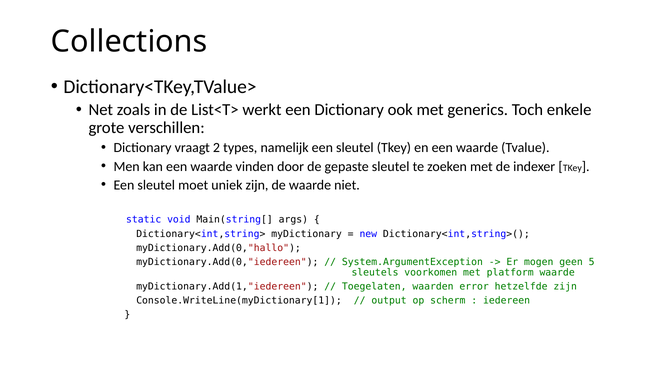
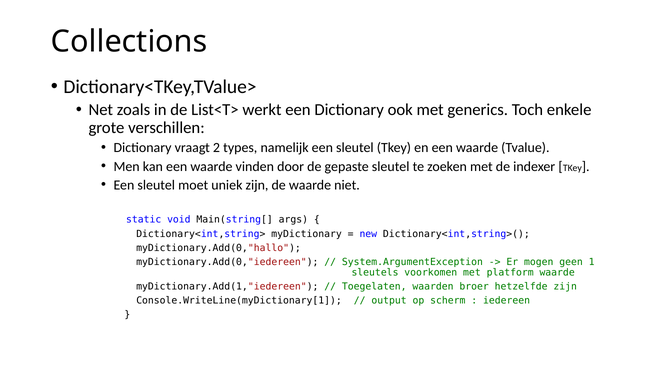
5: 5 -> 1
error: error -> broer
